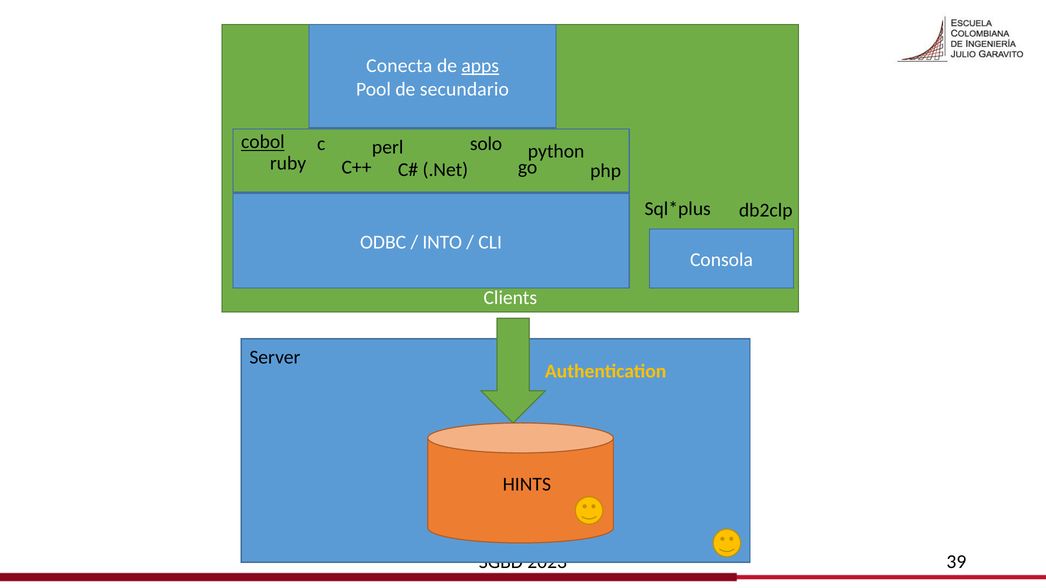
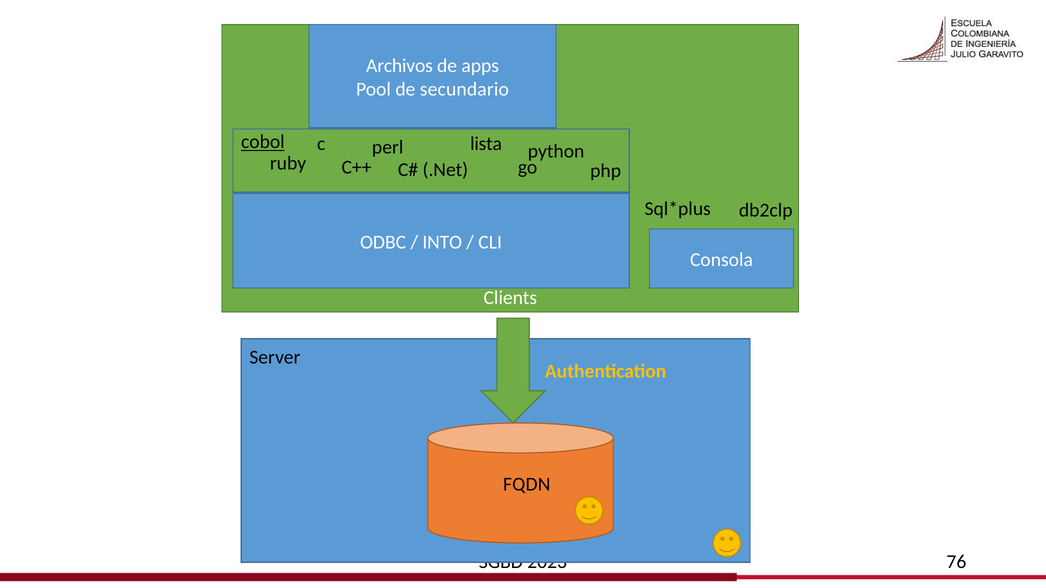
Conecta: Conecta -> Archivos
apps underline: present -> none
solo: solo -> lista
HINTS: HINTS -> FQDN
39: 39 -> 76
